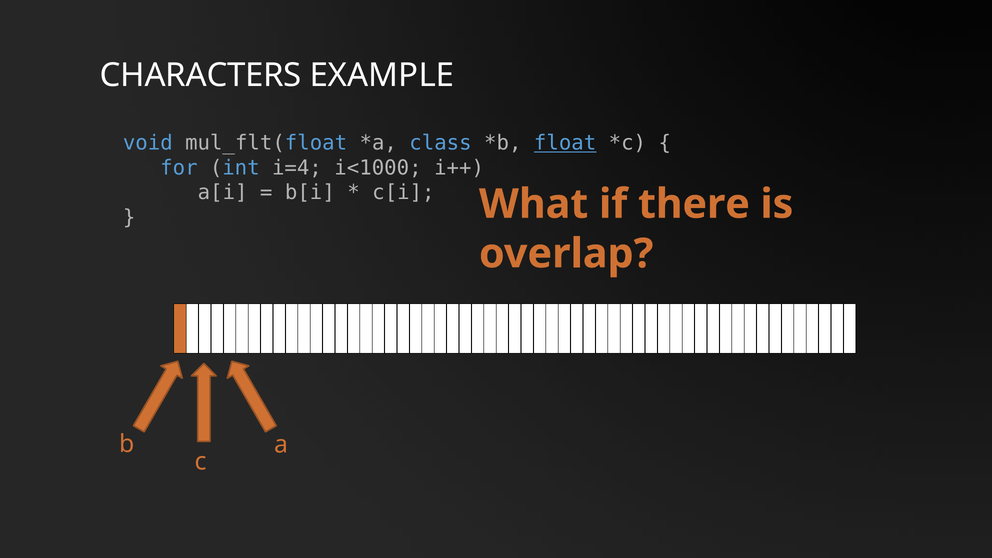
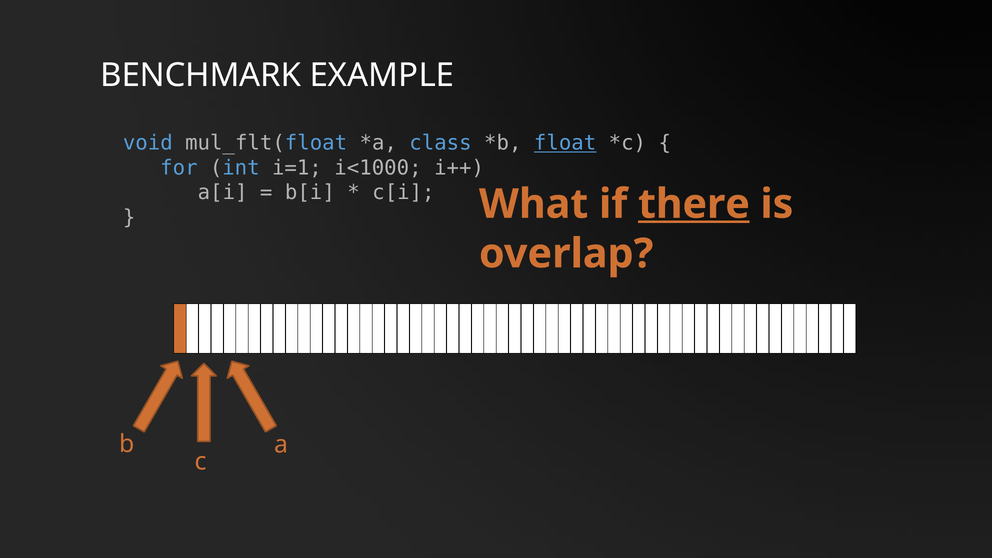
CHARACTERS: CHARACTERS -> BENCHMARK
i=4: i=4 -> i=1
there underline: none -> present
